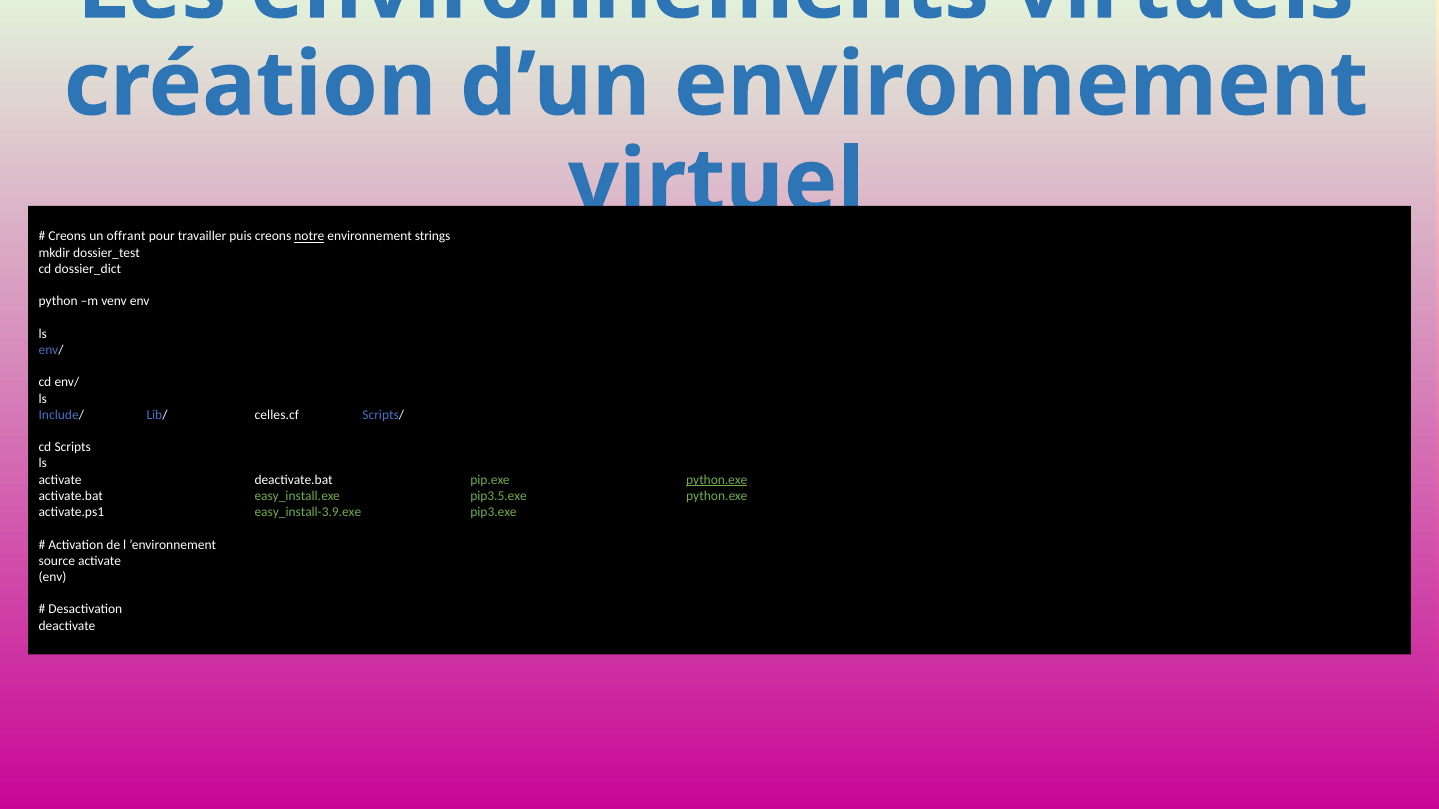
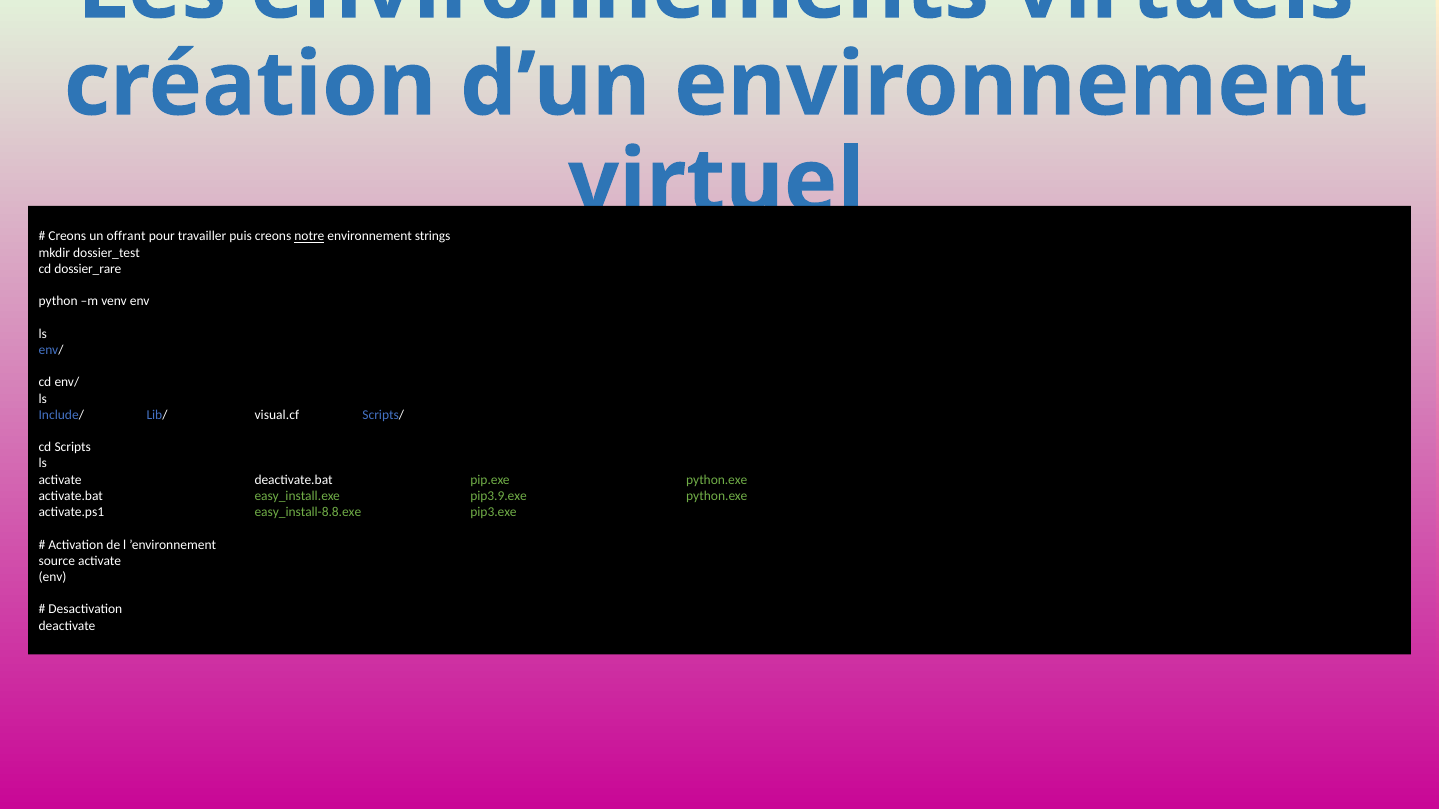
dossier_dict: dossier_dict -> dossier_rare
celles.cf: celles.cf -> visual.cf
python.exe at (717, 480) underline: present -> none
pip3.5.exe: pip3.5.exe -> pip3.9.exe
easy_install-3.9.exe: easy_install-3.9.exe -> easy_install-8.8.exe
